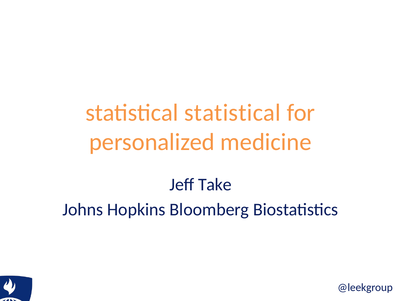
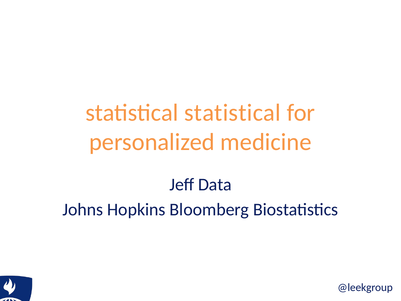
Take: Take -> Data
